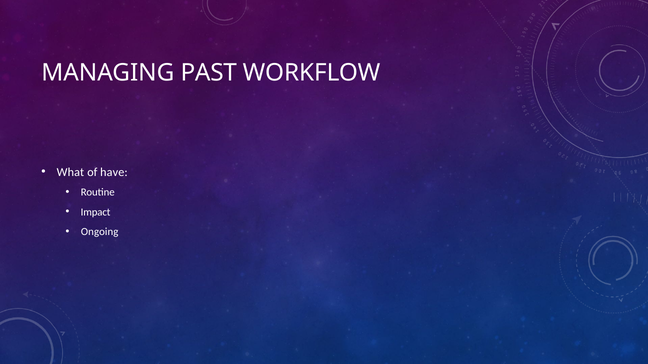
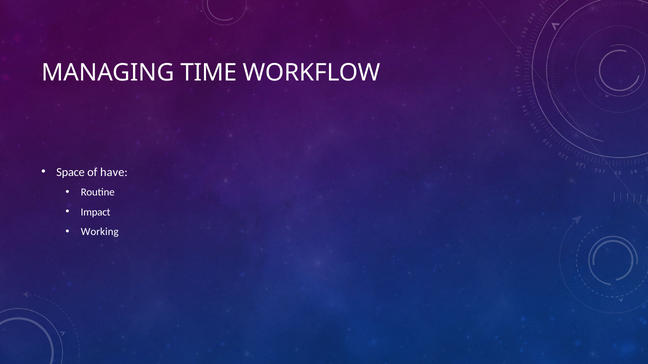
PAST: PAST -> TIME
What: What -> Space
Ongoing: Ongoing -> Working
